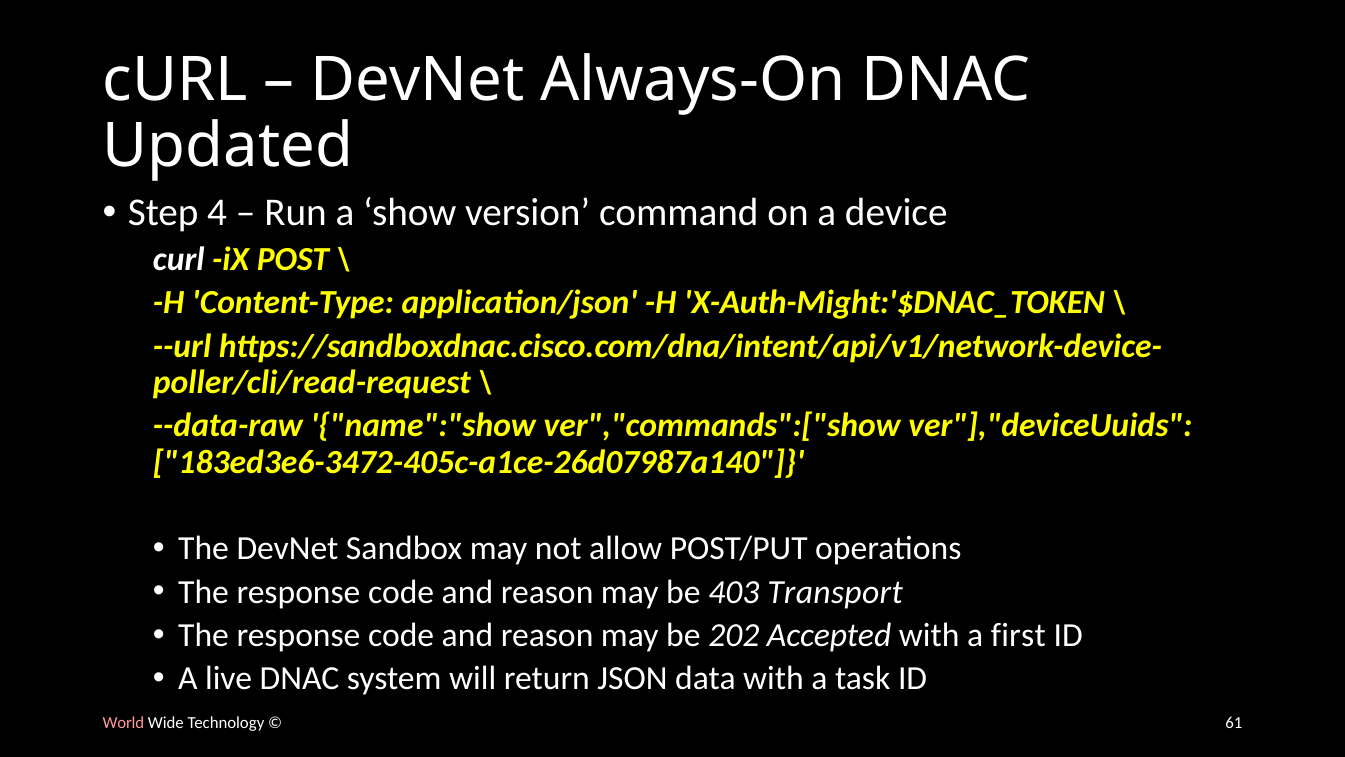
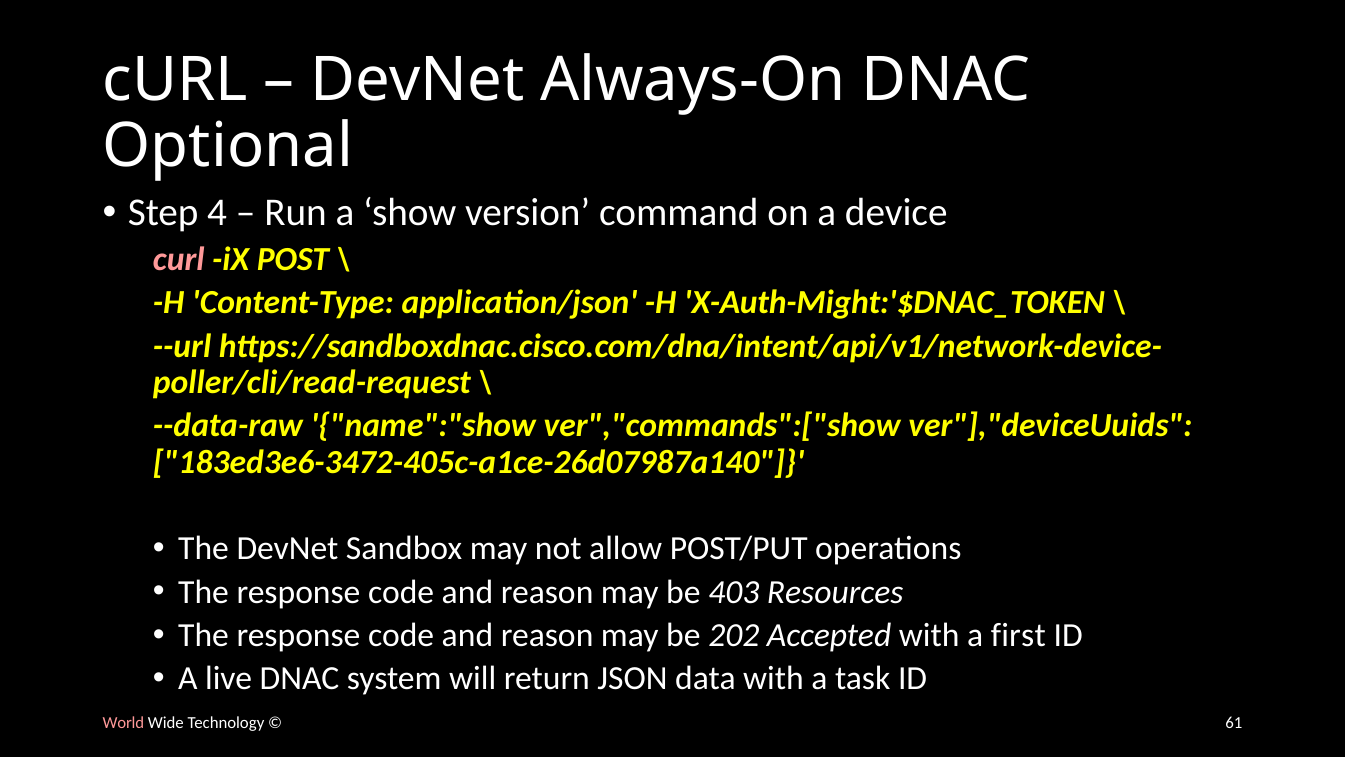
Updated: Updated -> Optional
curl at (179, 259) colour: white -> pink
Transport: Transport -> Resources
